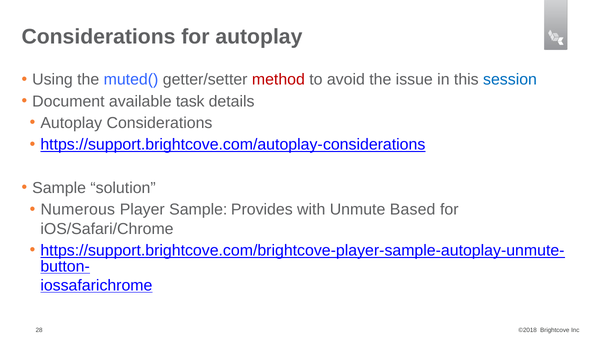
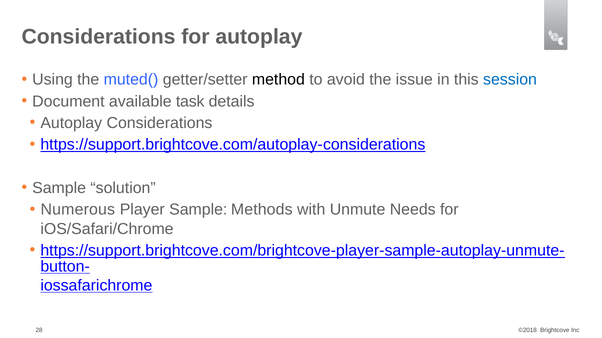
method colour: red -> black
Provides: Provides -> Methods
Based: Based -> Needs
